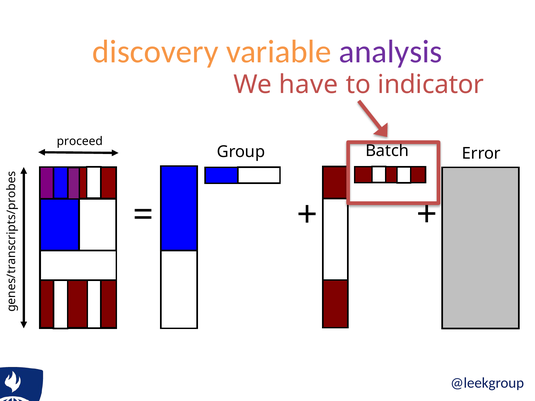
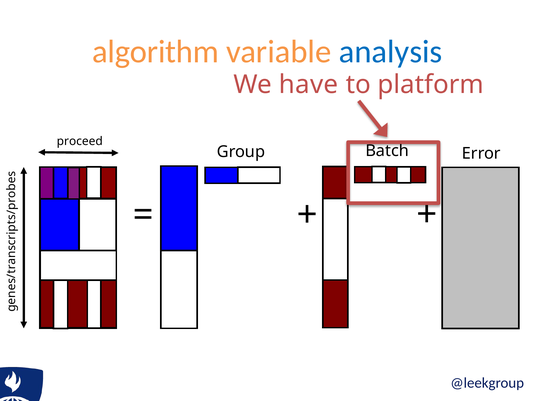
discovery: discovery -> algorithm
analysis colour: purple -> blue
indicator: indicator -> platform
